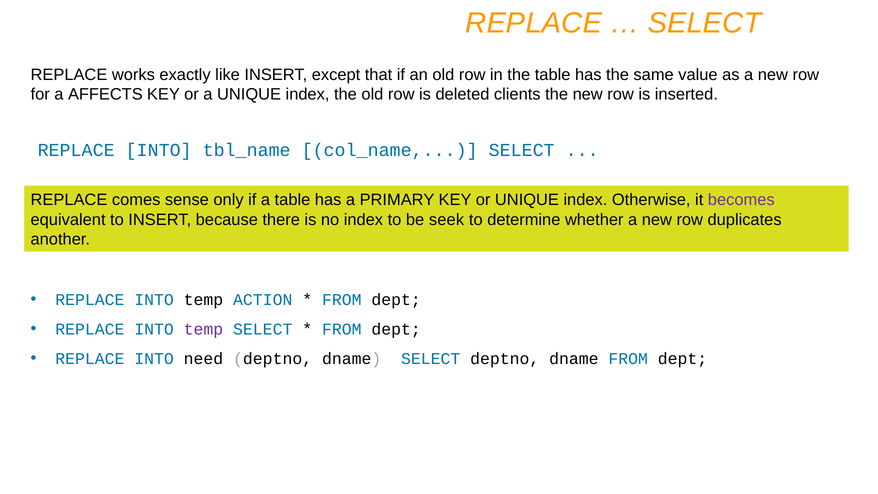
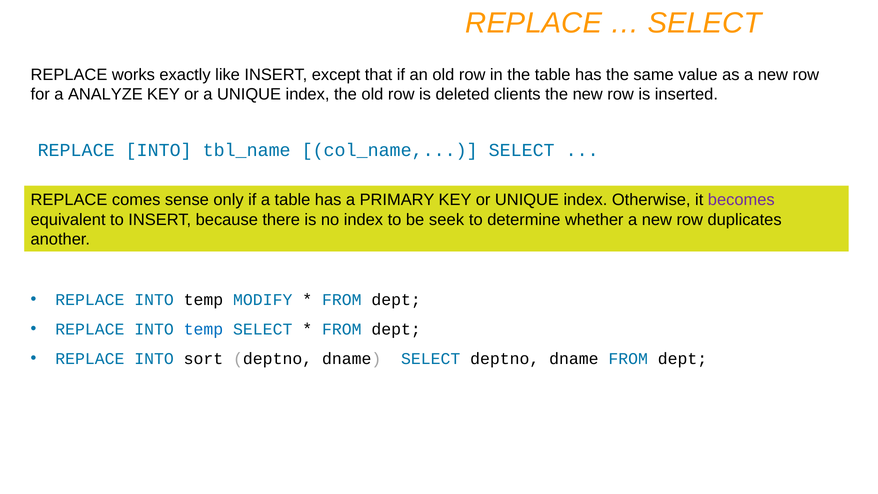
AFFECTS: AFFECTS -> ANALYZE
ACTION: ACTION -> MODIFY
temp at (203, 329) colour: purple -> blue
need: need -> sort
